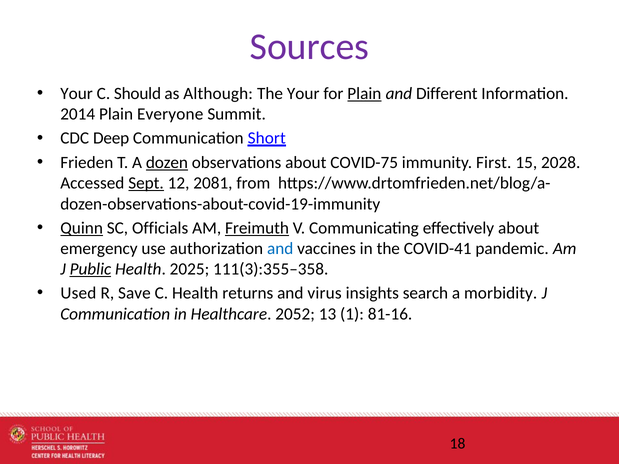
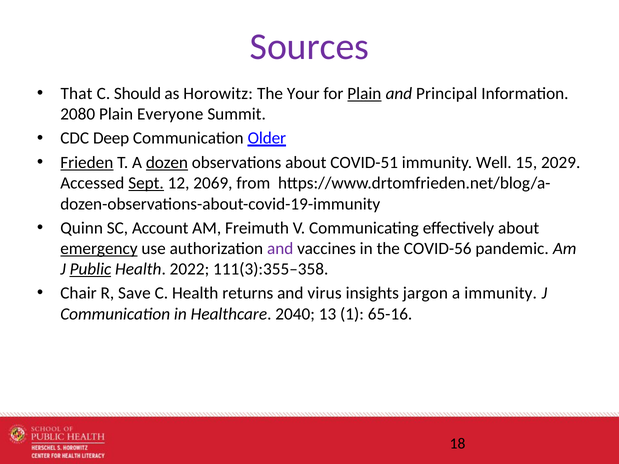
Your at (77, 94): Your -> That
Although: Although -> Horowitz
Different: Different -> Principal
2014: 2014 -> 2080
Short: Short -> Older
Frieden underline: none -> present
COVID-75: COVID-75 -> COVID-51
First: First -> Well
2028: 2028 -> 2029
2081: 2081 -> 2069
Quinn underline: present -> none
Officials: Officials -> Account
Freimuth underline: present -> none
emergency underline: none -> present
and at (280, 249) colour: blue -> purple
COVID-41: COVID-41 -> COVID-56
2025: 2025 -> 2022
Used: Used -> Chair
search: search -> jargon
a morbidity: morbidity -> immunity
2052: 2052 -> 2040
81-16: 81-16 -> 65-16
